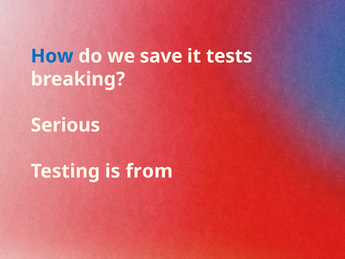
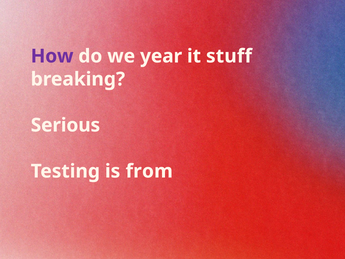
How colour: blue -> purple
save: save -> year
tests: tests -> stuff
